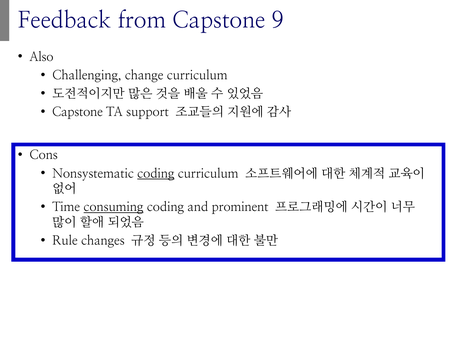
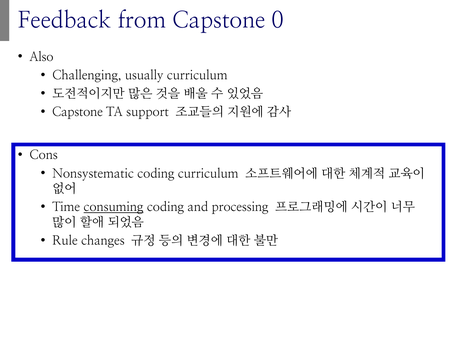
9: 9 -> 0
change: change -> usually
coding at (156, 174) underline: present -> none
prominent: prominent -> processing
